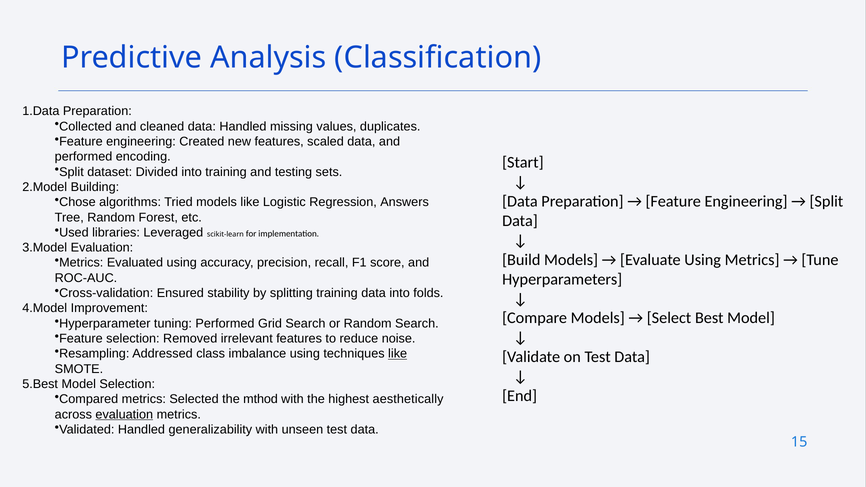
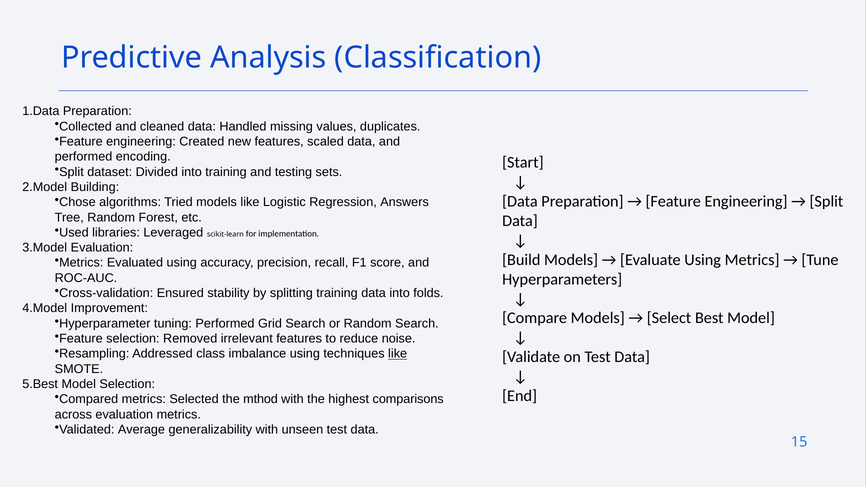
aesthetically: aesthetically -> comparisons
evaluation at (124, 415) underline: present -> none
Validated Handled: Handled -> Average
